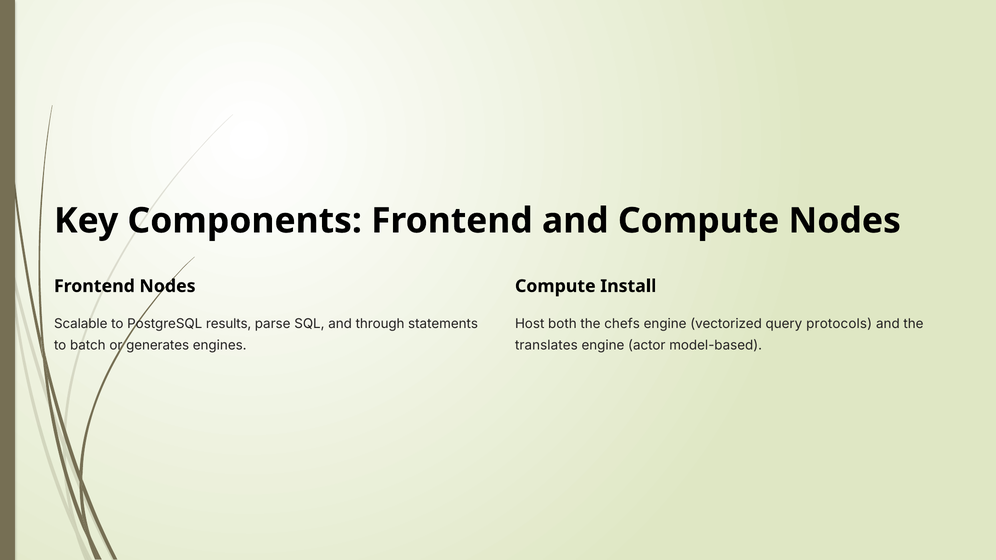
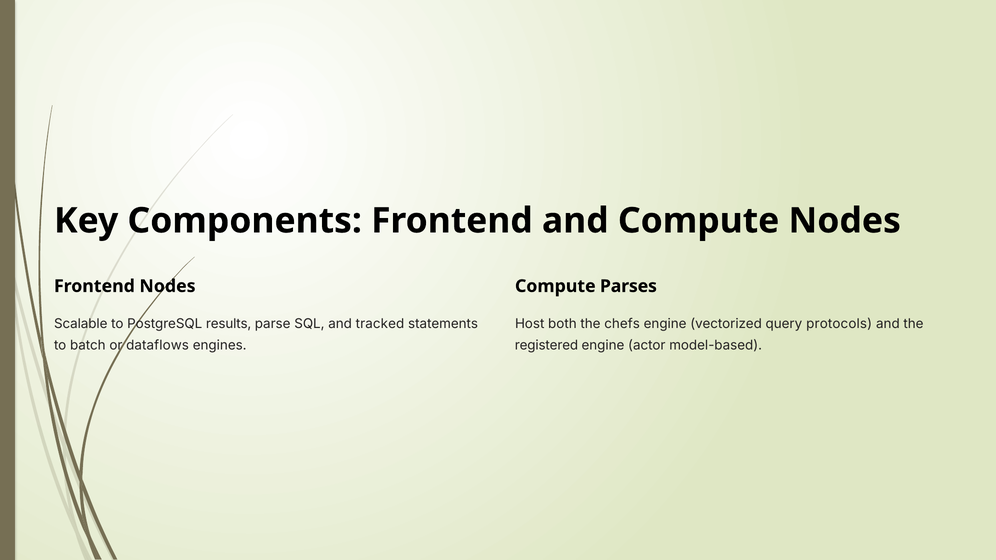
Install: Install -> Parses
through: through -> tracked
generates: generates -> dataflows
translates: translates -> registered
